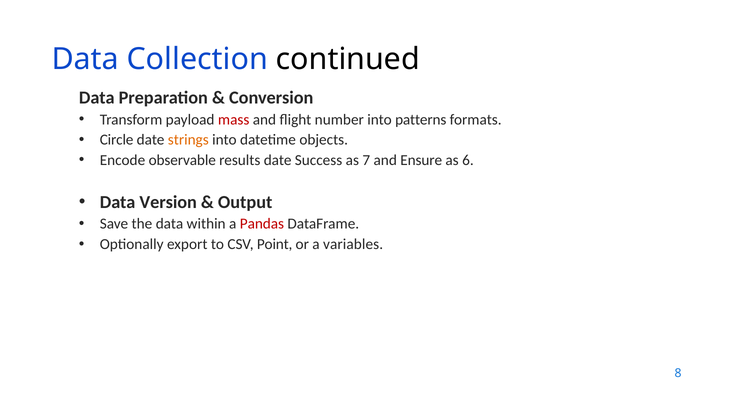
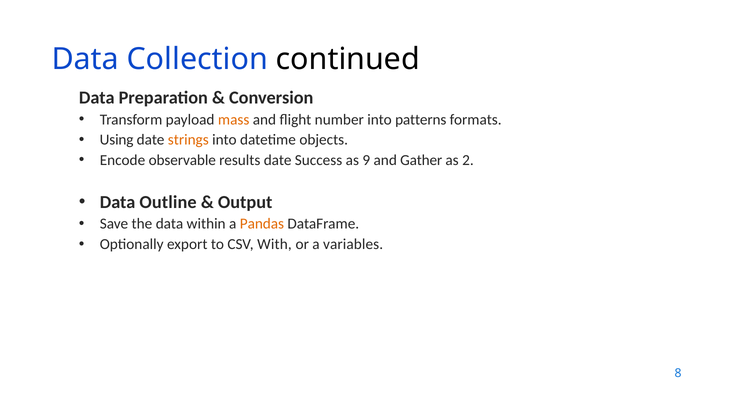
mass colour: red -> orange
Circle: Circle -> Using
7: 7 -> 9
Ensure: Ensure -> Gather
6: 6 -> 2
Version: Version -> Outline
Pandas colour: red -> orange
Point: Point -> With
